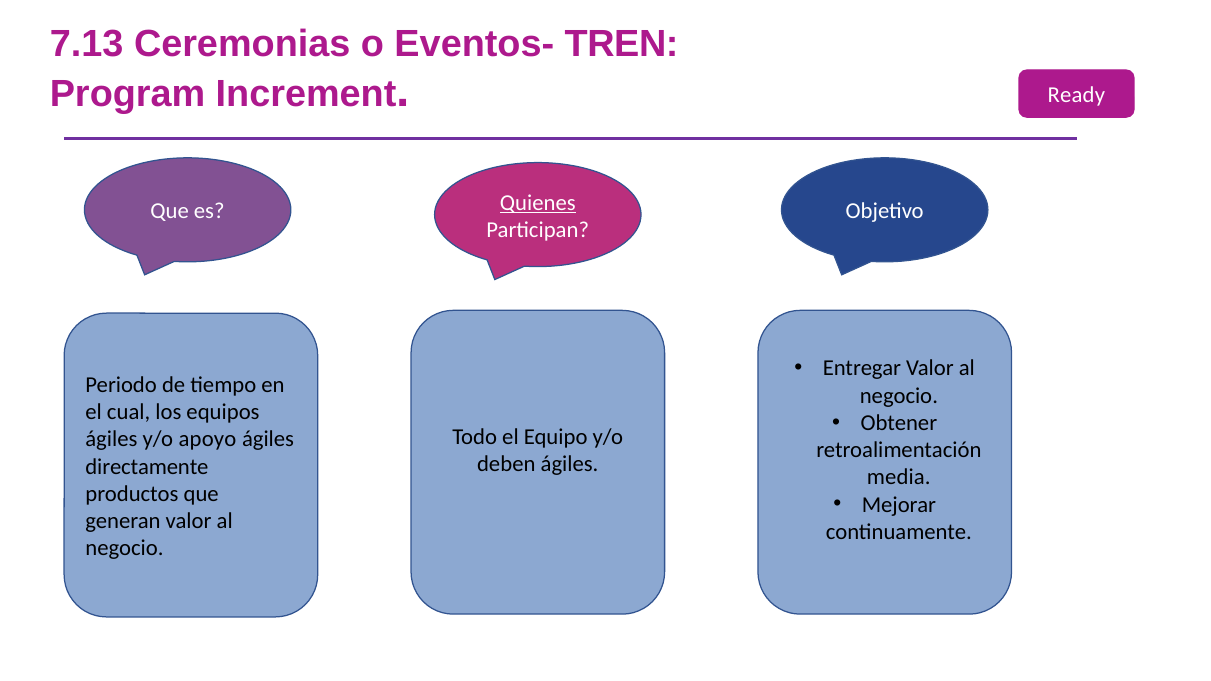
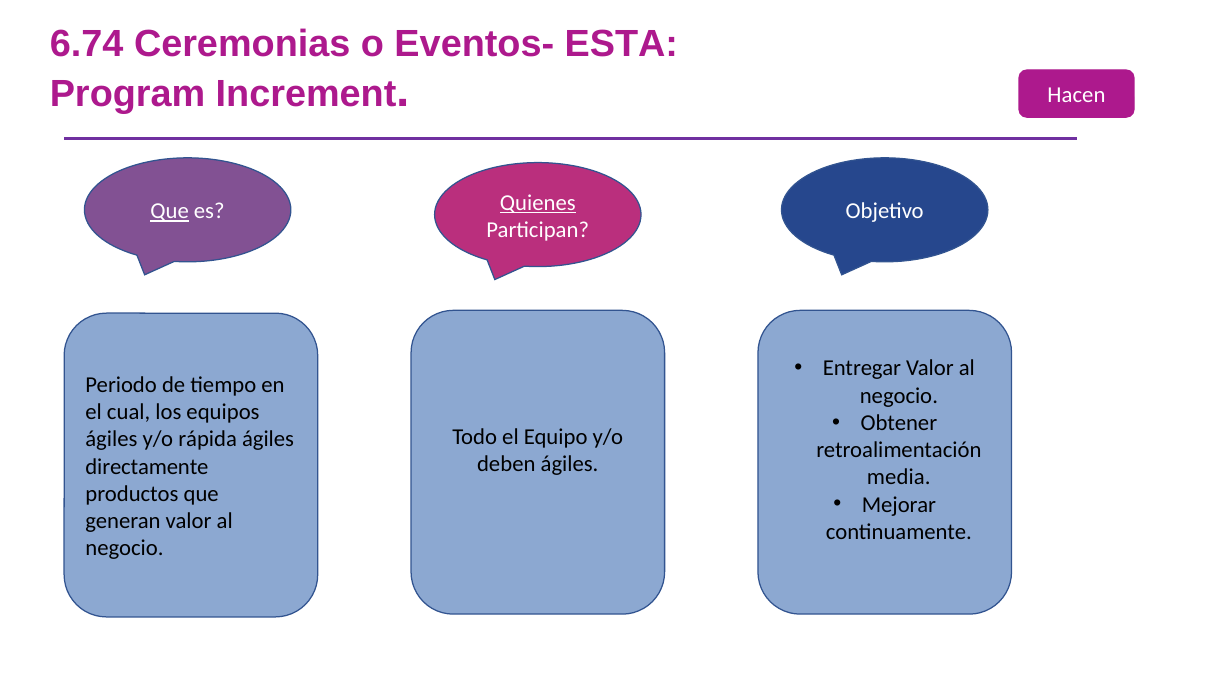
7.13: 7.13 -> 6.74
TREN: TREN -> ESTA
Ready: Ready -> Hacen
Que at (170, 211) underline: none -> present
apoyo: apoyo -> rápida
